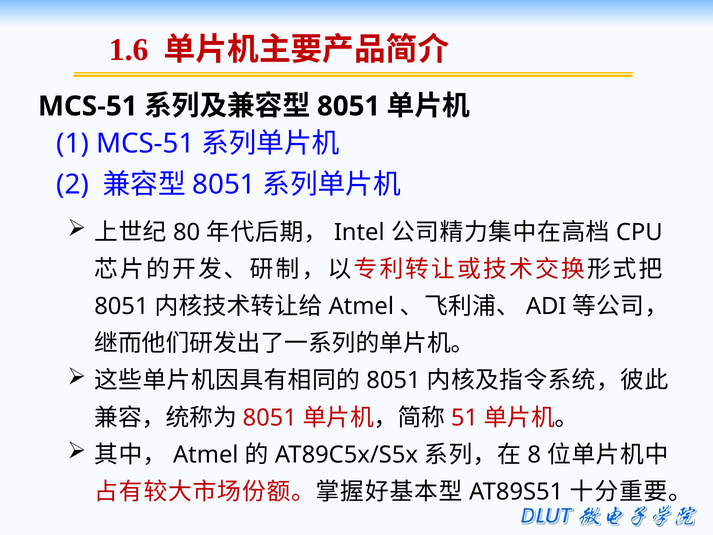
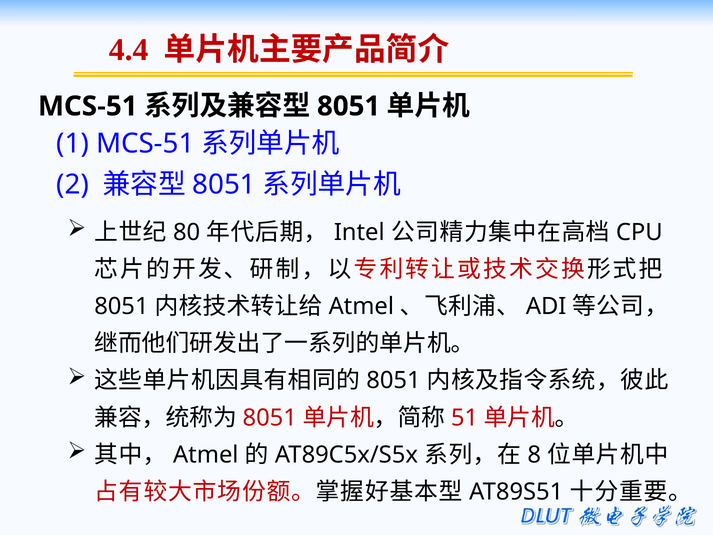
1.6: 1.6 -> 4.4
